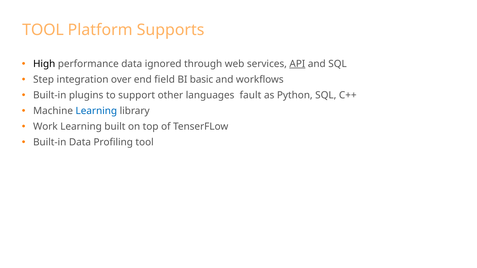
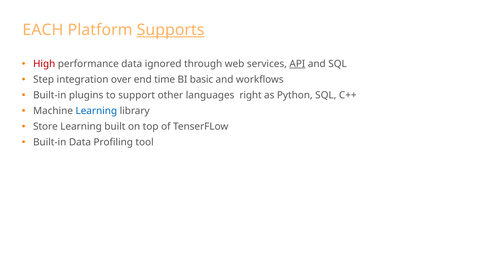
TOOL at (43, 30): TOOL -> EACH
Supports underline: none -> present
High colour: black -> red
field: field -> time
fault: fault -> right
Work: Work -> Store
